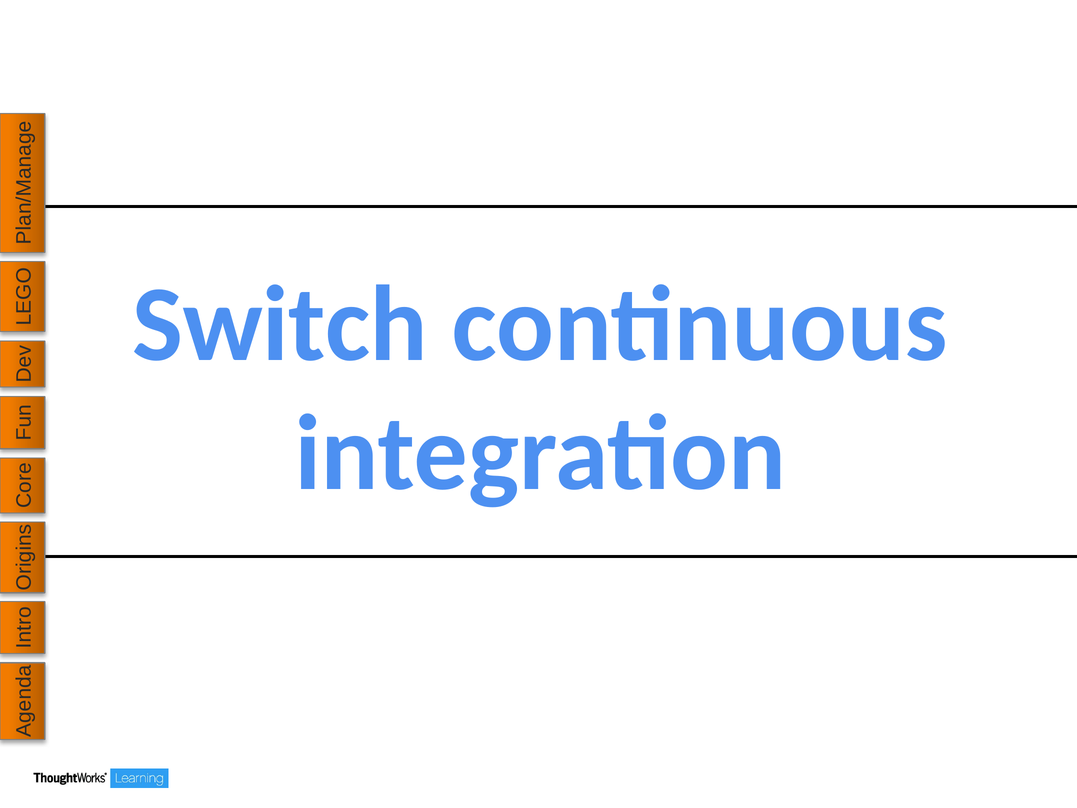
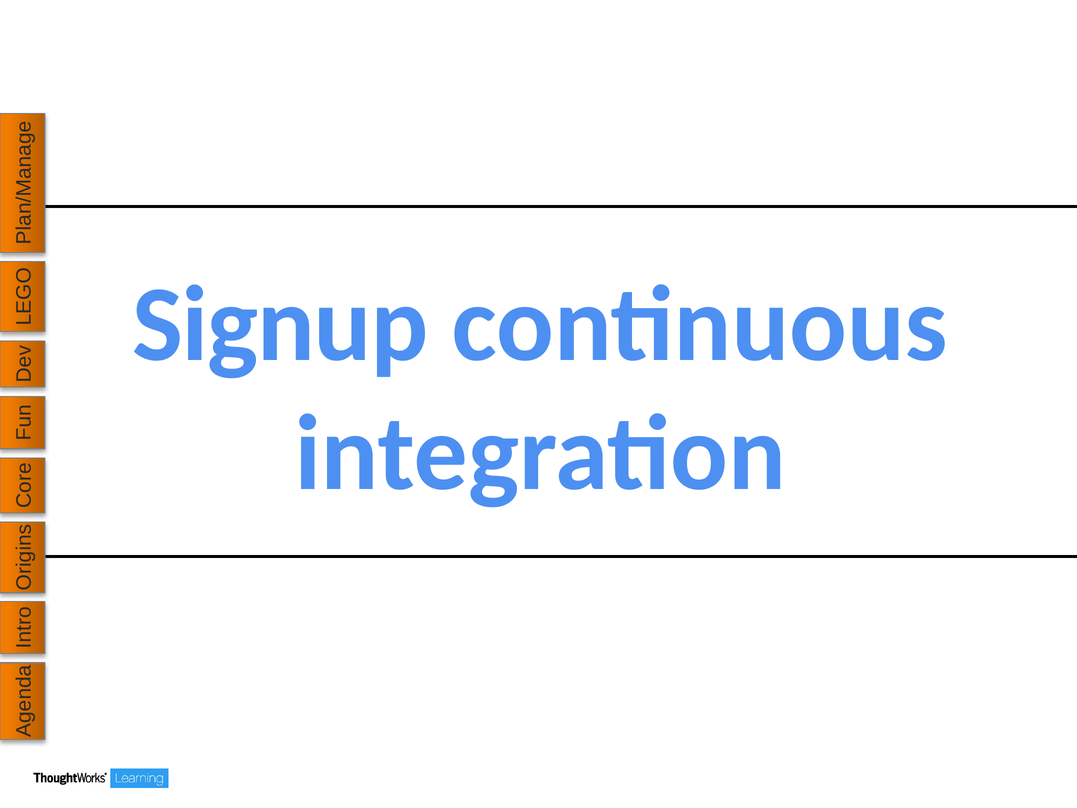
Switch: Switch -> Signup
